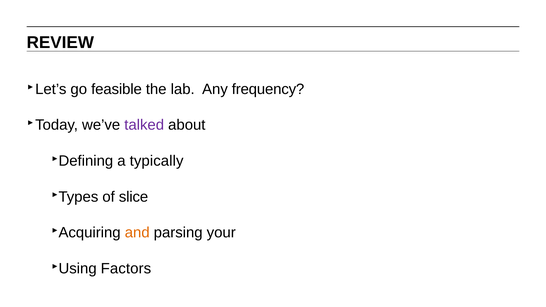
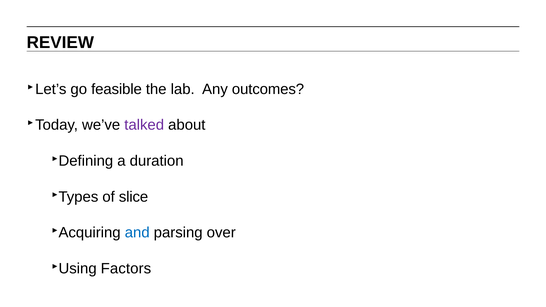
frequency: frequency -> outcomes
typically: typically -> duration
and colour: orange -> blue
your: your -> over
